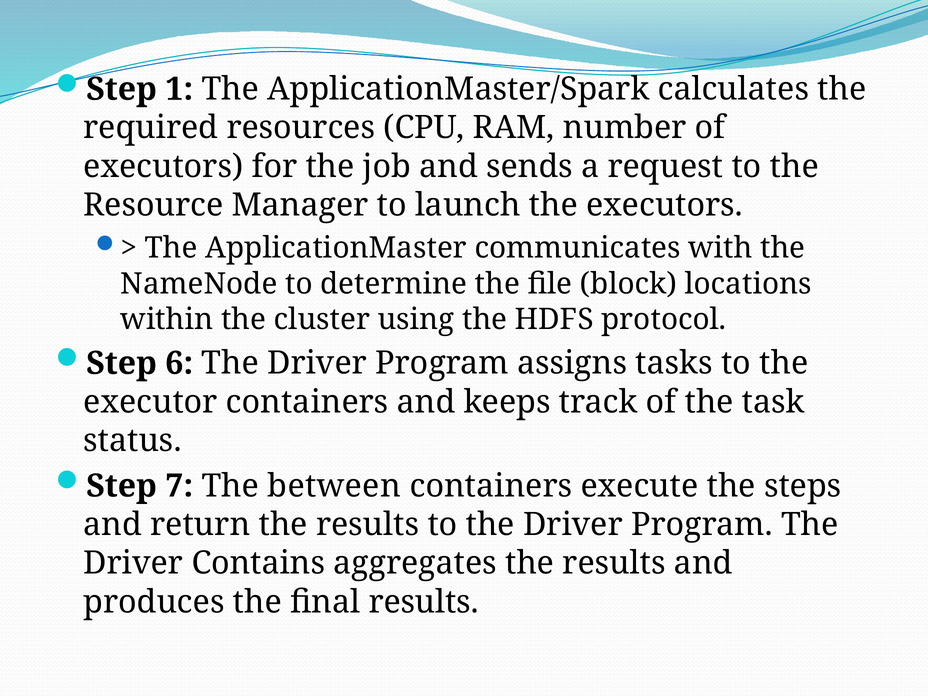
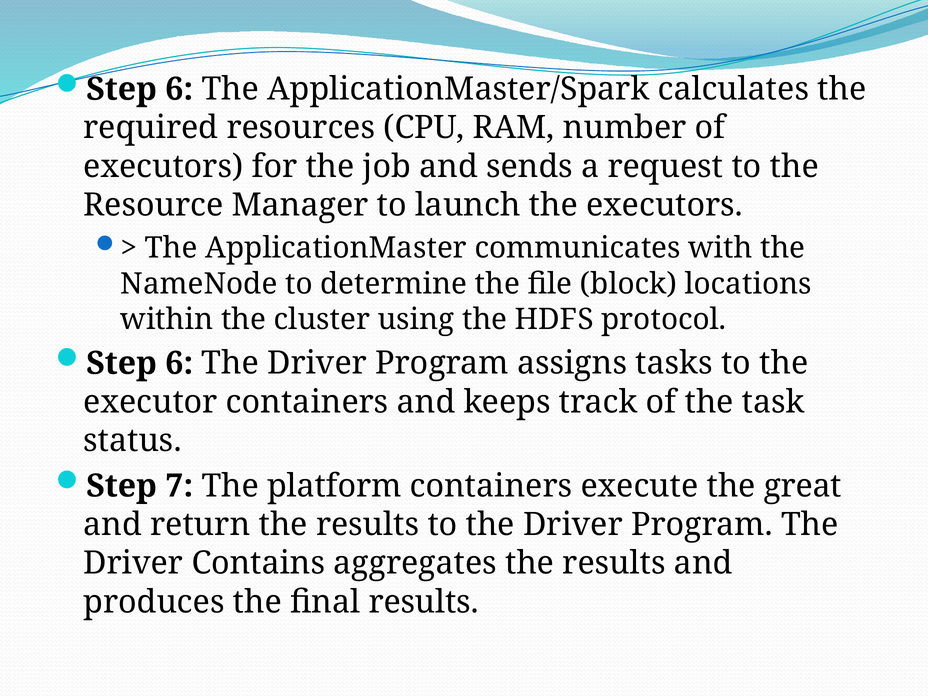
1 at (179, 89): 1 -> 6
between: between -> platform
steps: steps -> great
